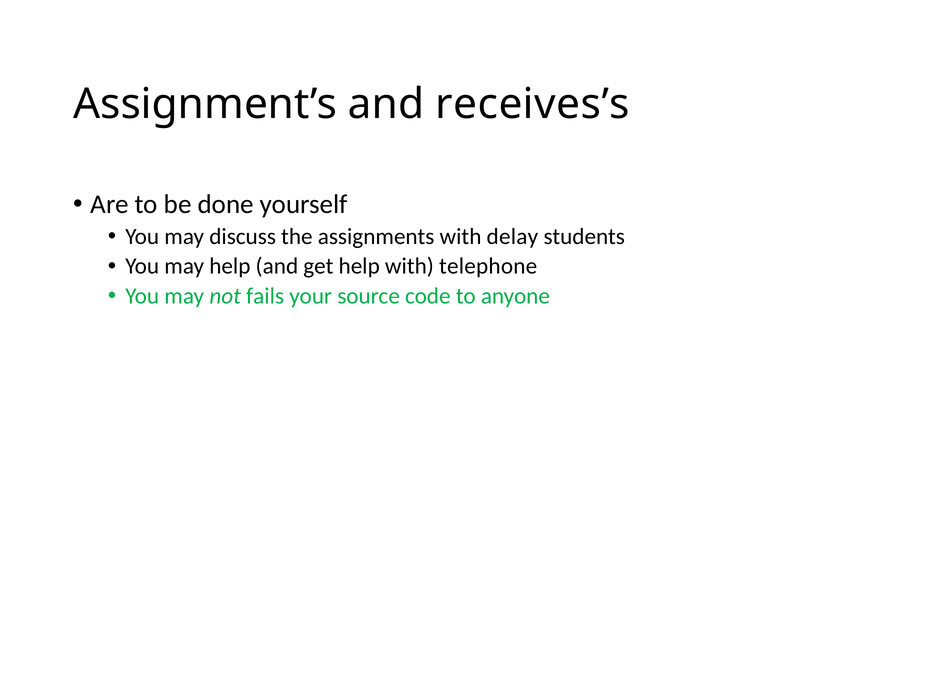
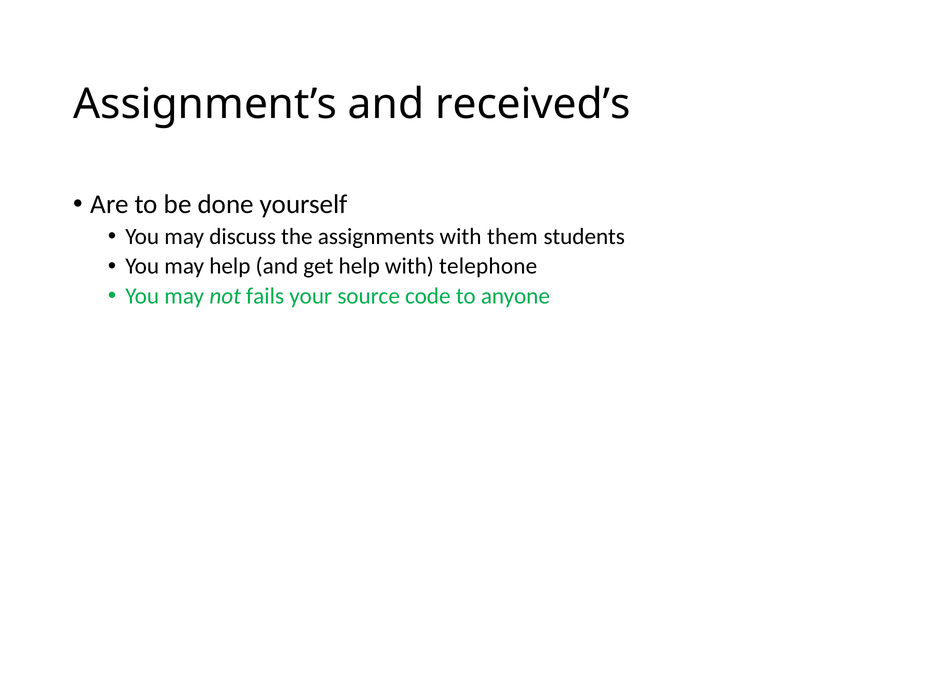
receives’s: receives’s -> received’s
delay: delay -> them
